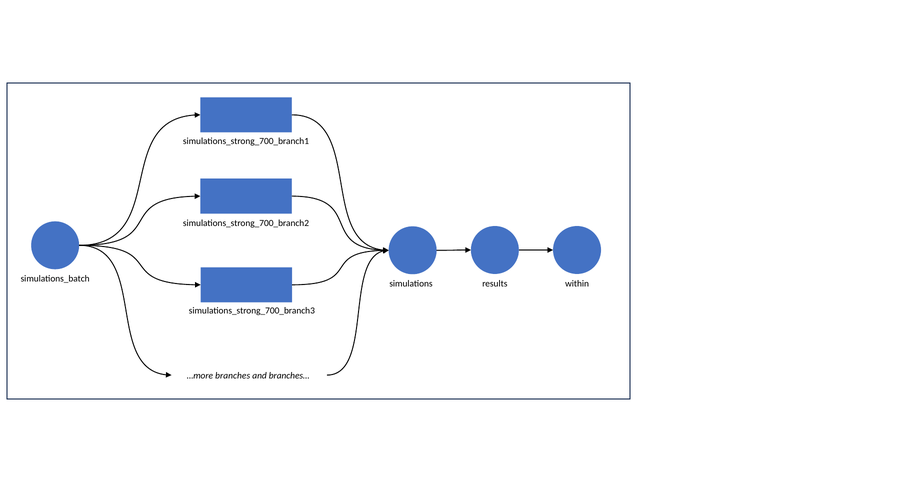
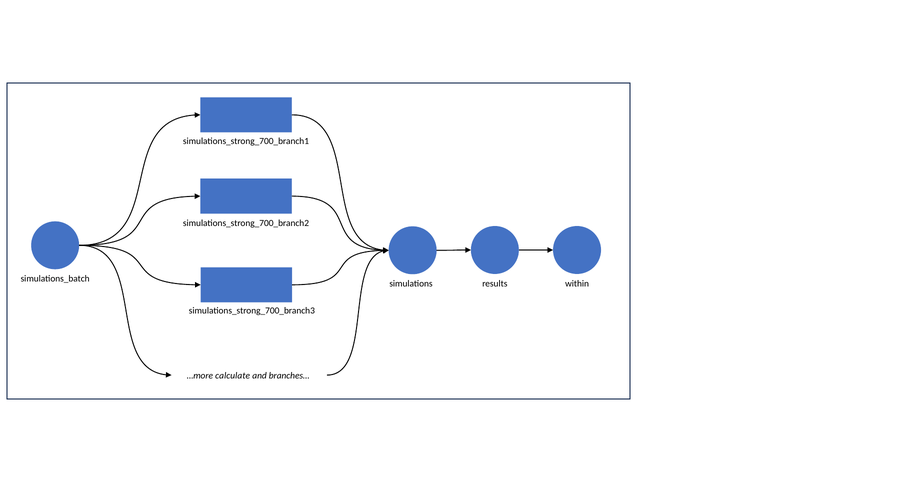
branches: branches -> calculate
